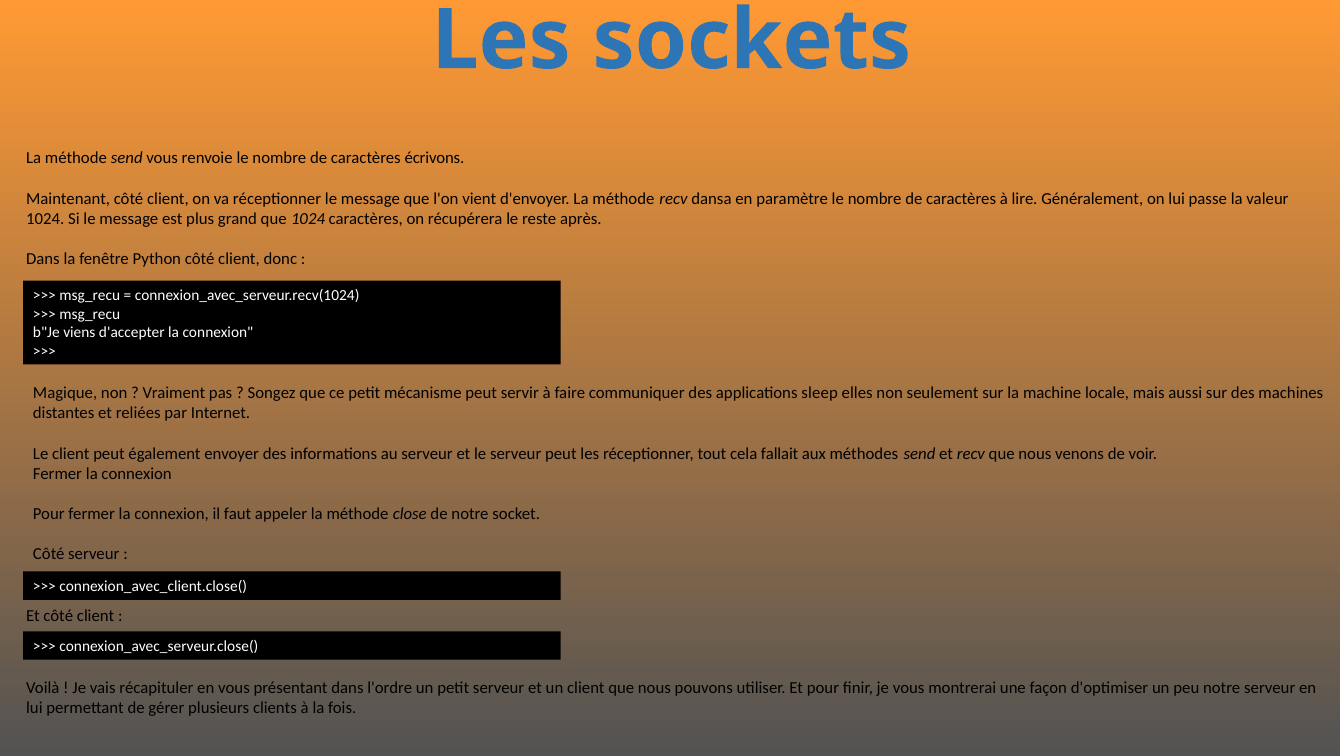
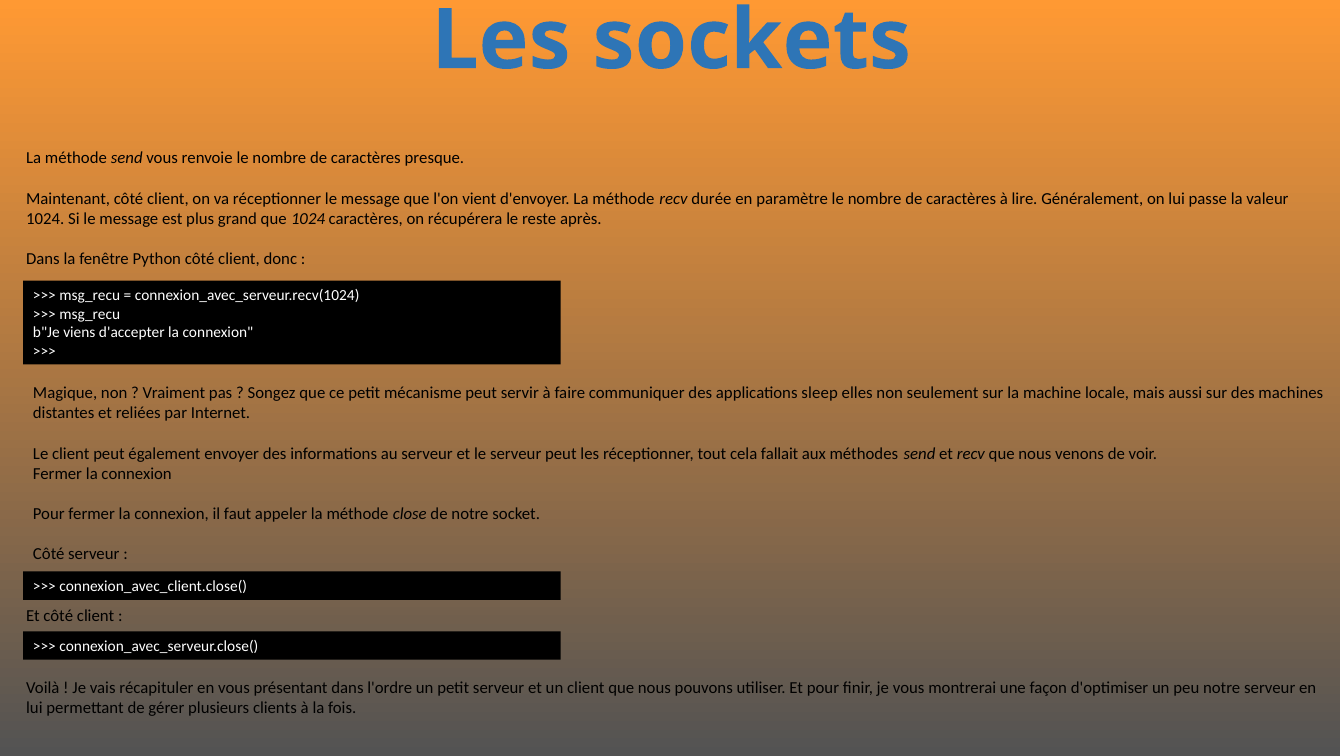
écrivons: écrivons -> presque
dansa: dansa -> durée
